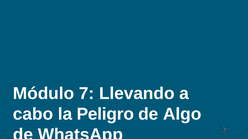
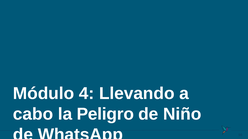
7: 7 -> 4
Algo: Algo -> Niño
